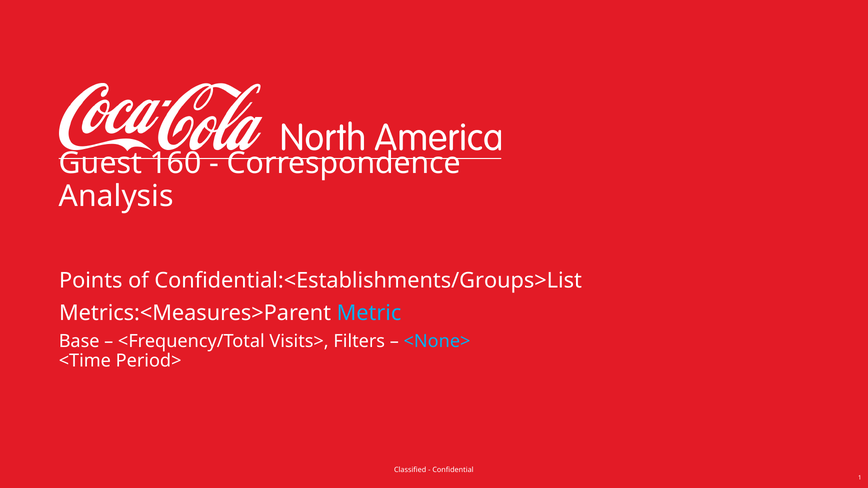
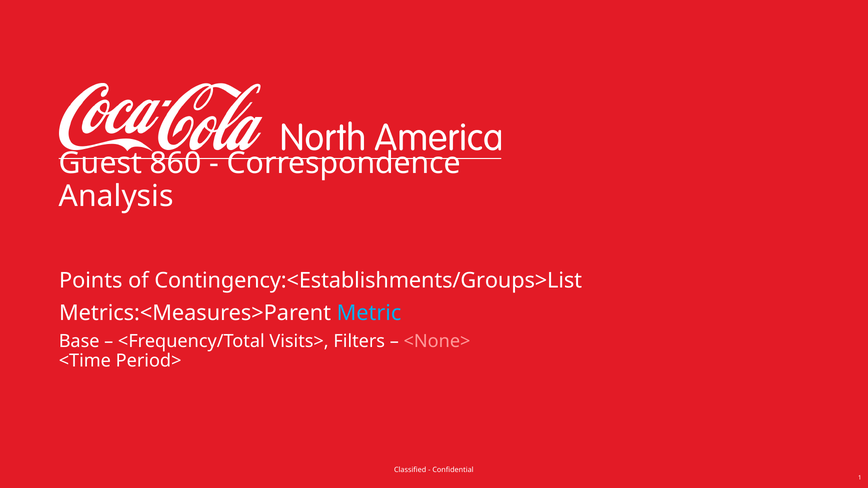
160: 160 -> 860
Confidential:<Establishments/Groups>List: Confidential:<Establishments/Groups>List -> Contingency:<Establishments/Groups>List
<None> colour: light blue -> pink
